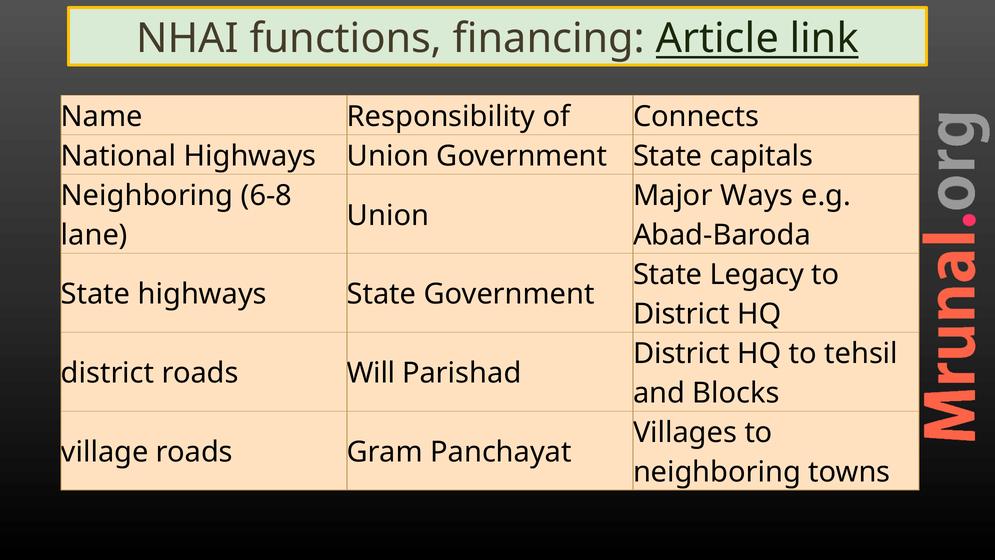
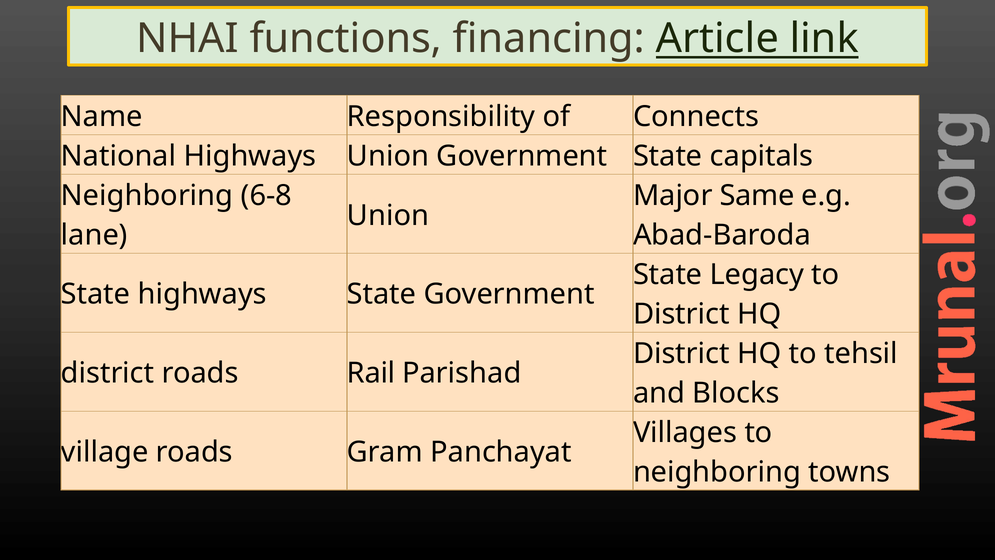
Ways: Ways -> Same
Will: Will -> Rail
